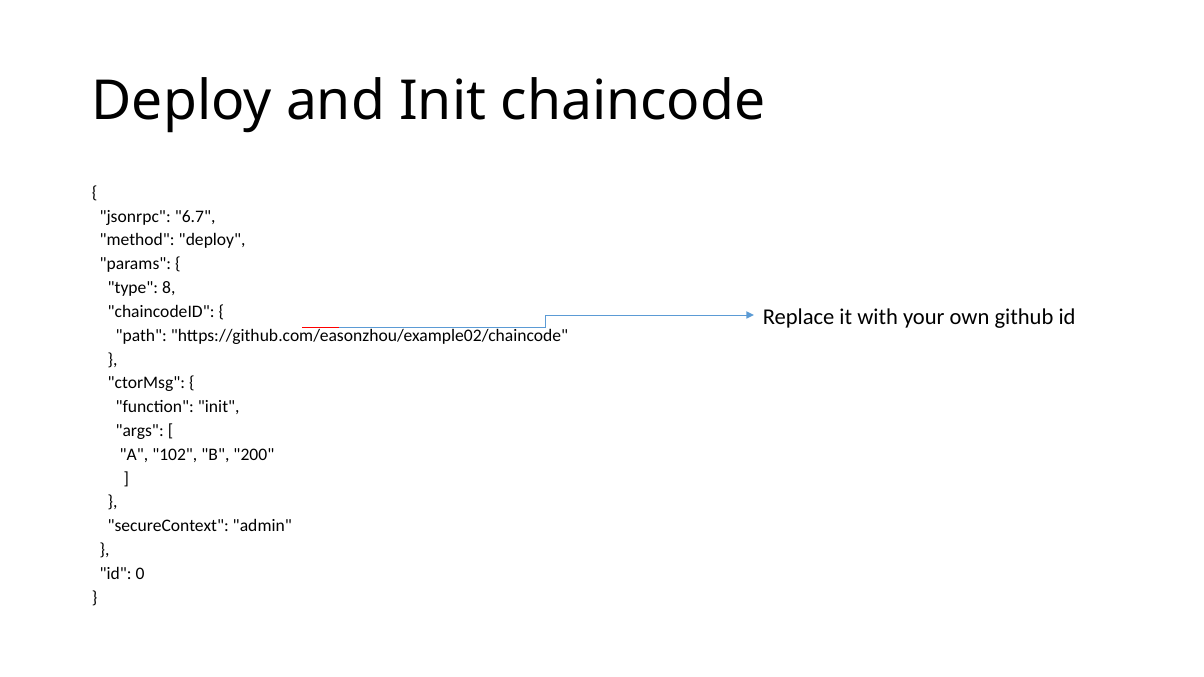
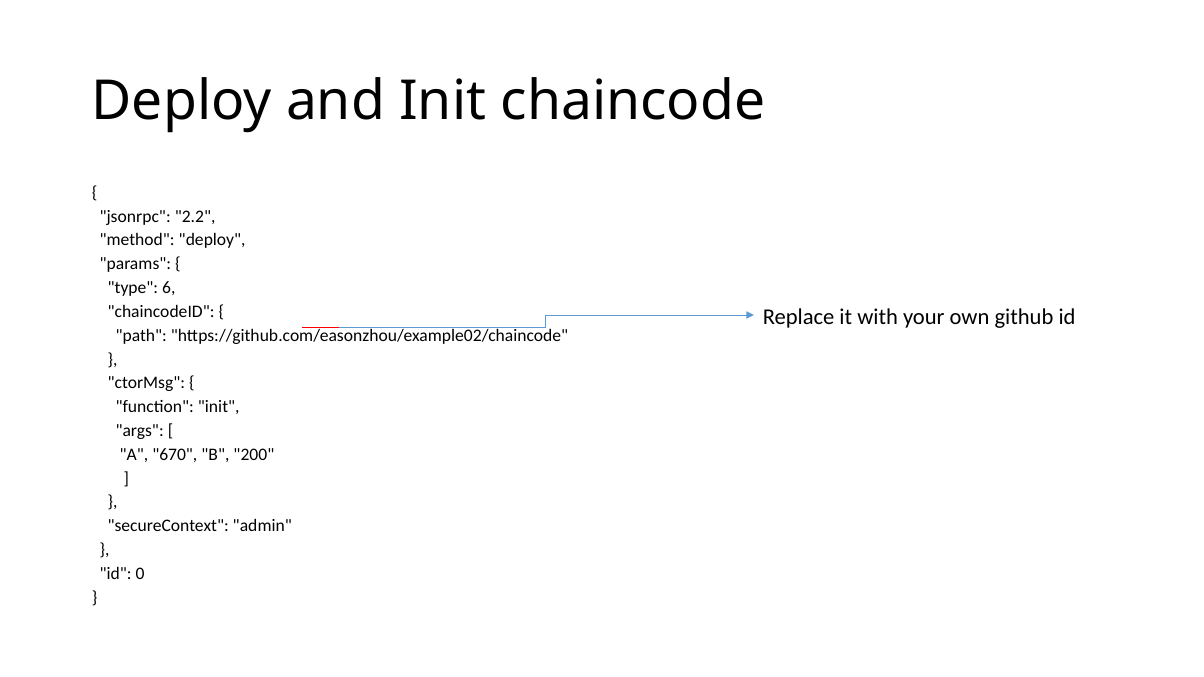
6.7: 6.7 -> 2.2
8: 8 -> 6
102: 102 -> 670
